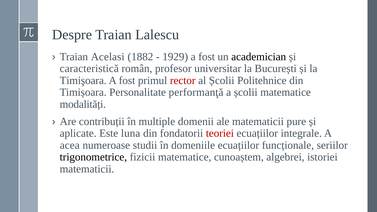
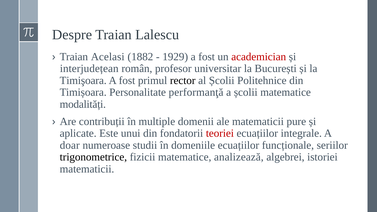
academician colour: black -> red
caracteristică: caracteristică -> interjudețean
rector colour: red -> black
luna: luna -> unui
acea: acea -> doar
cunoaștem: cunoaștem -> analizează
